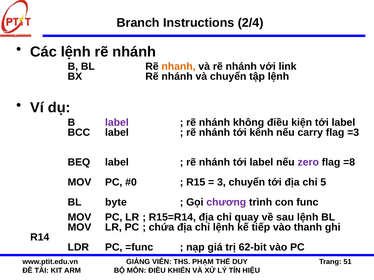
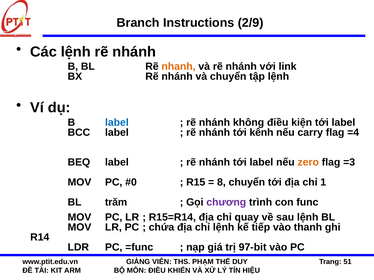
2/4: 2/4 -> 2/9
label at (117, 123) colour: purple -> blue
=3: =3 -> =4
zero colour: purple -> orange
=8: =8 -> =3
3: 3 -> 8
5: 5 -> 1
byte: byte -> trăm
62-bit: 62-bit -> 97-bit
